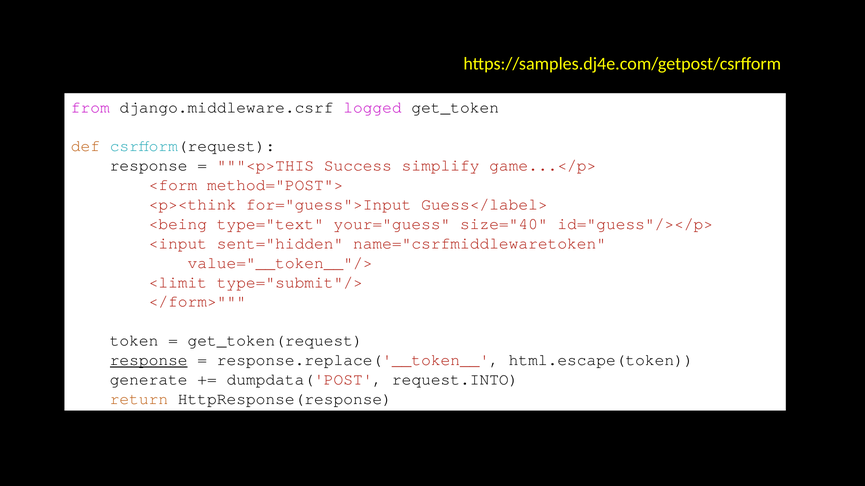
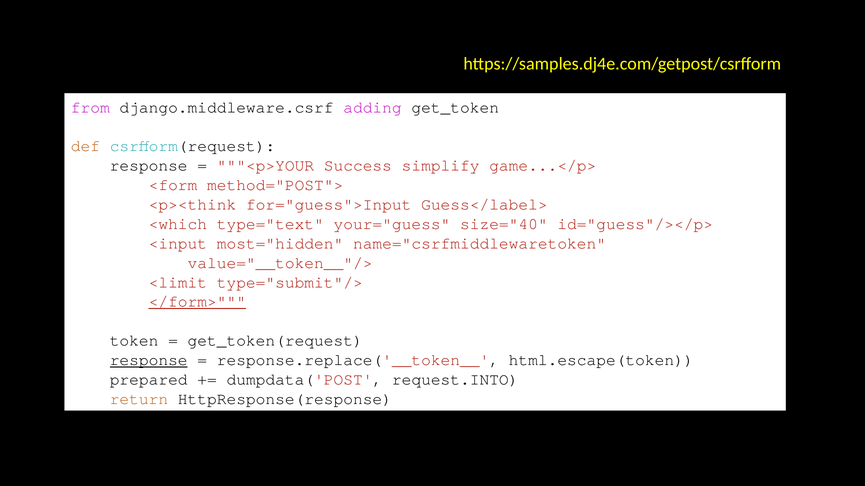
logged: logged -> adding
<p>THIS: <p>THIS -> <p>YOUR
<being: <being -> <which
sent="hidden: sent="hidden -> most="hidden
</form> underline: none -> present
generate: generate -> prepared
